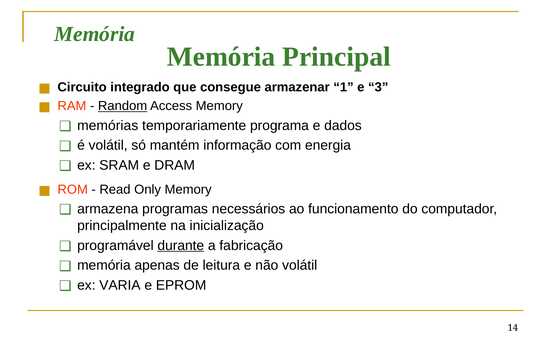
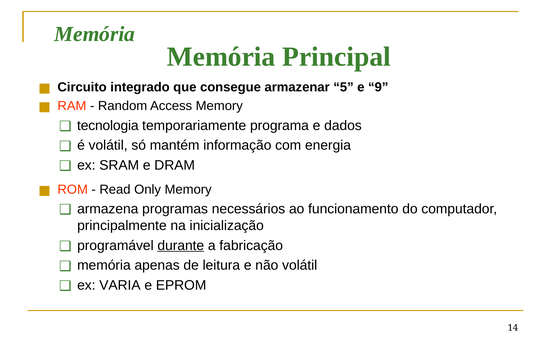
1: 1 -> 5
3: 3 -> 9
Random underline: present -> none
memórias: memórias -> tecnologia
